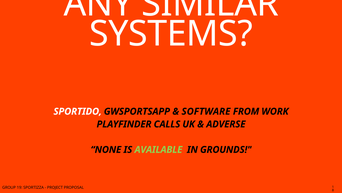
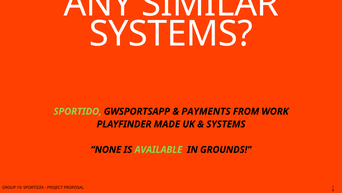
SPORTIDO colour: white -> light green
SOFTWARE: SOFTWARE -> PAYMENTS
CALLS: CALLS -> MADE
ADVERSE at (226, 124): ADVERSE -> SYSTEMS
